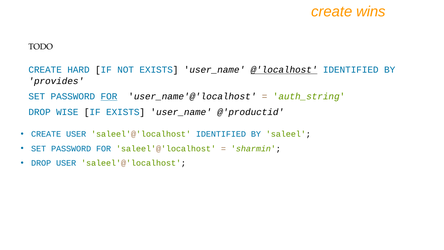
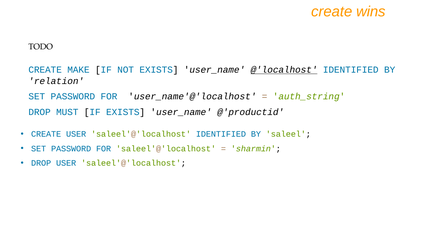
HARD: HARD -> MAKE
provides: provides -> relation
FOR at (109, 96) underline: present -> none
WISE: WISE -> MUST
